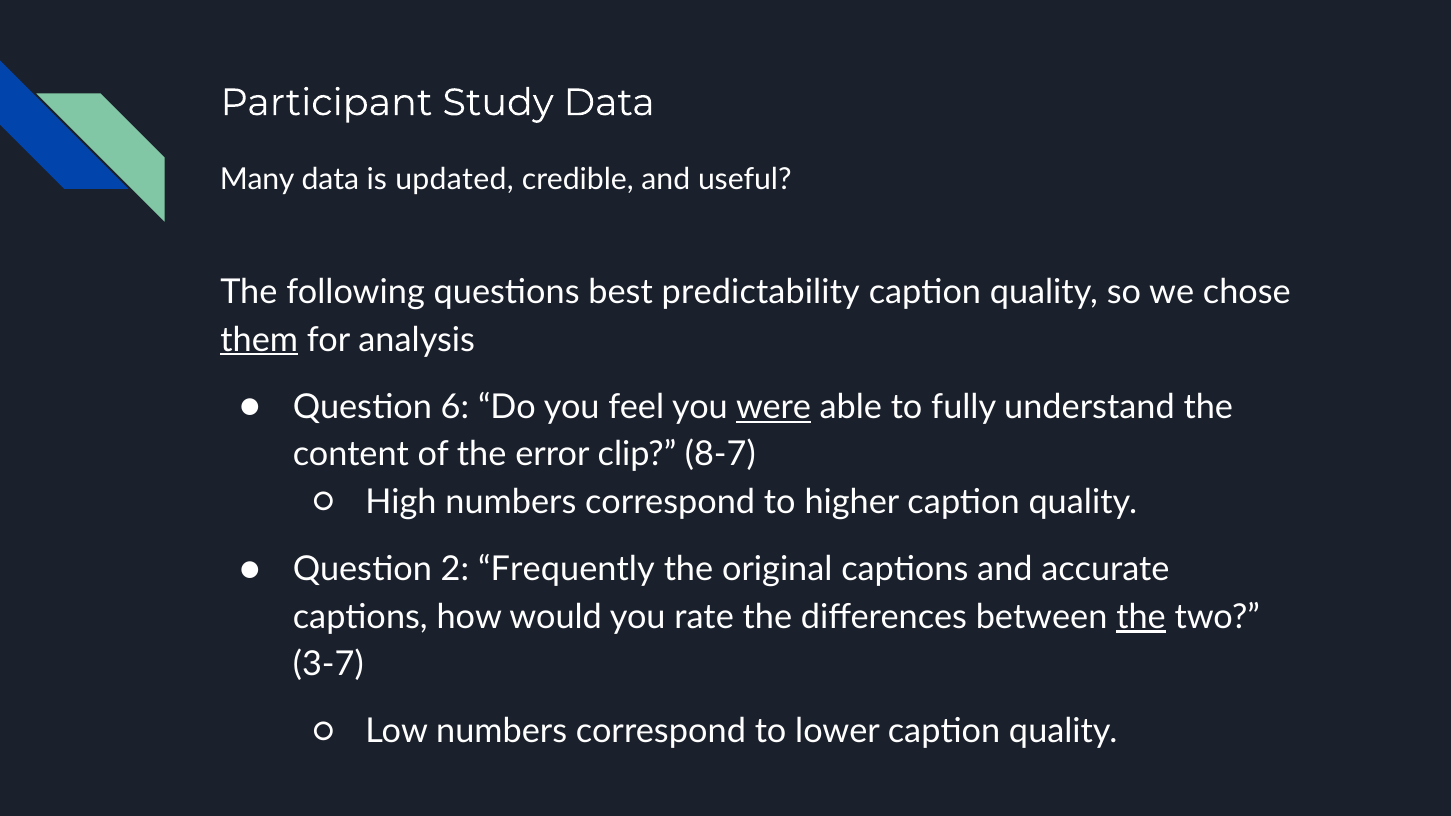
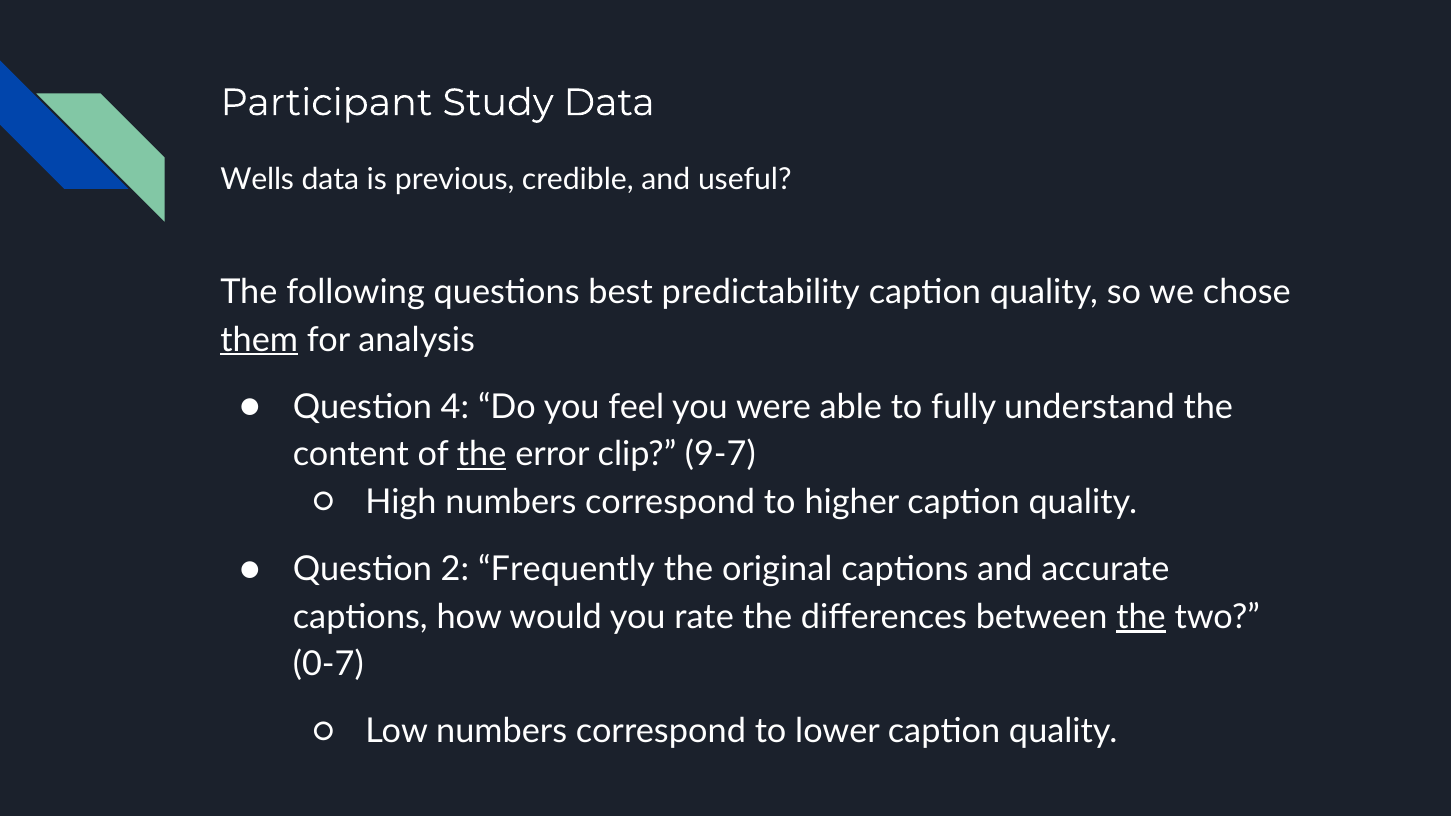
Many: Many -> Wells
updated: updated -> previous
6: 6 -> 4
were underline: present -> none
the at (482, 455) underline: none -> present
8-7: 8-7 -> 9-7
3-7: 3-7 -> 0-7
